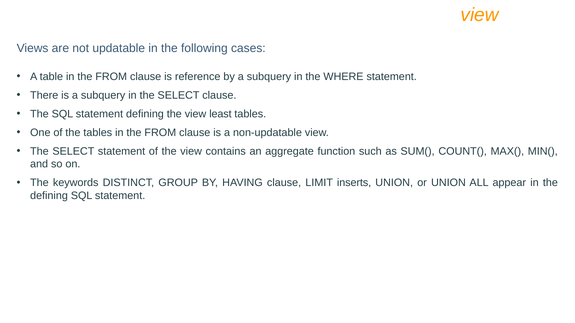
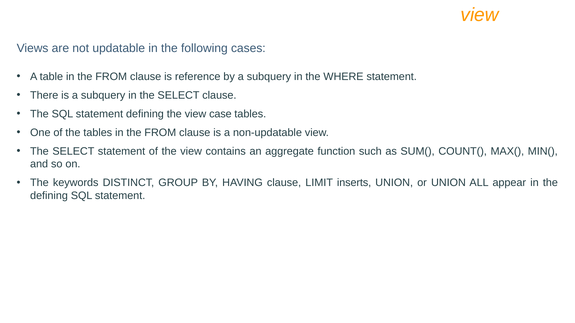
least: least -> case
